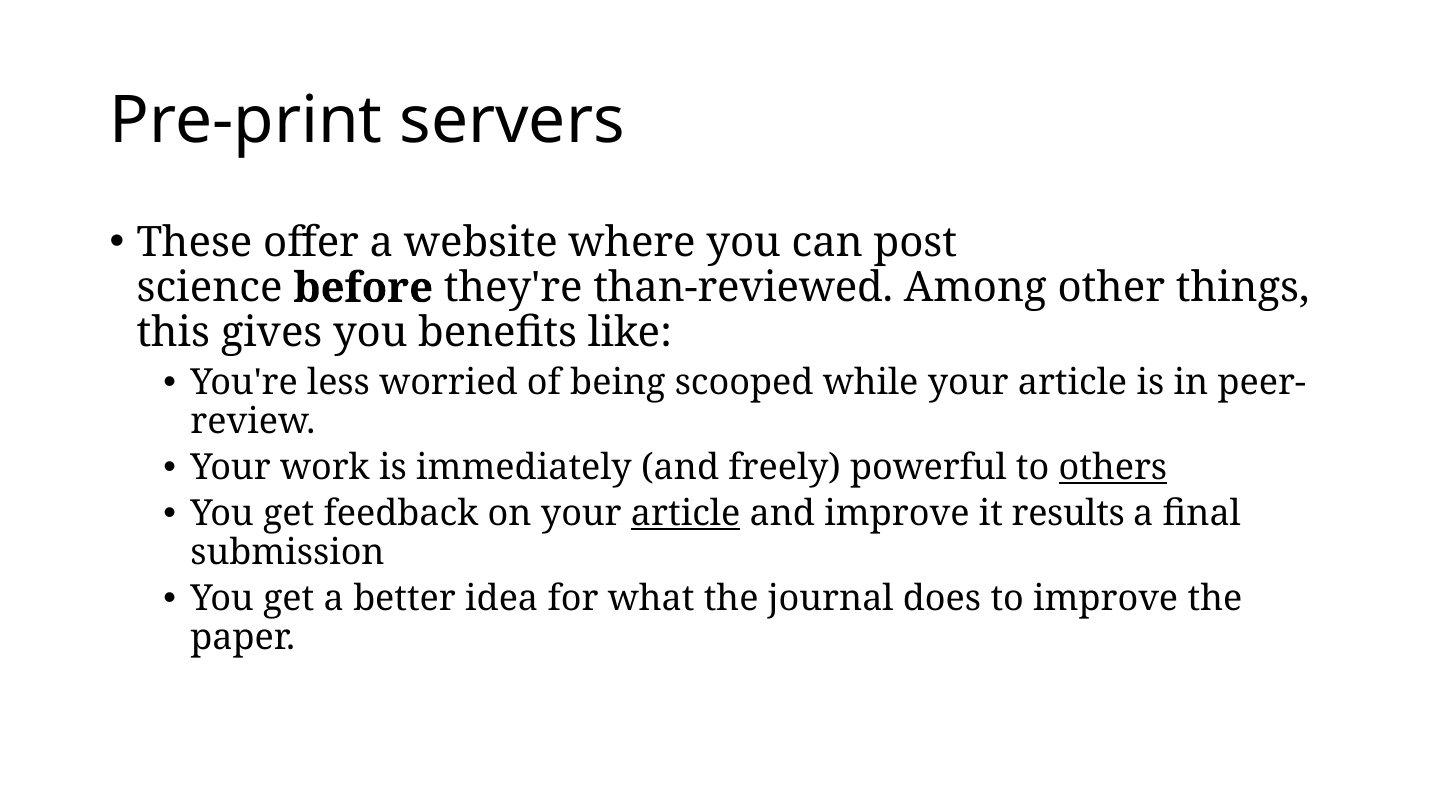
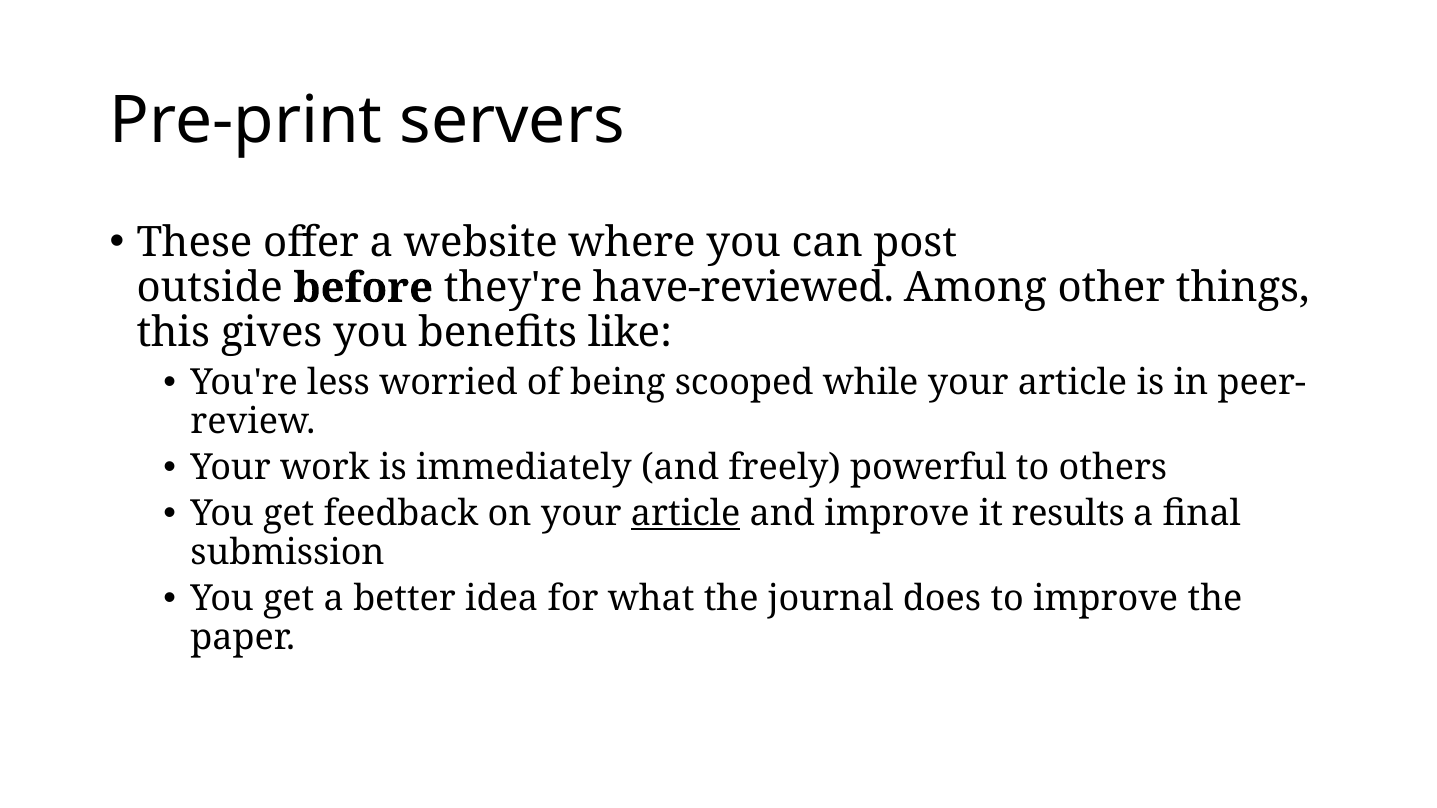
science: science -> outside
than-reviewed: than-reviewed -> have-reviewed
others underline: present -> none
